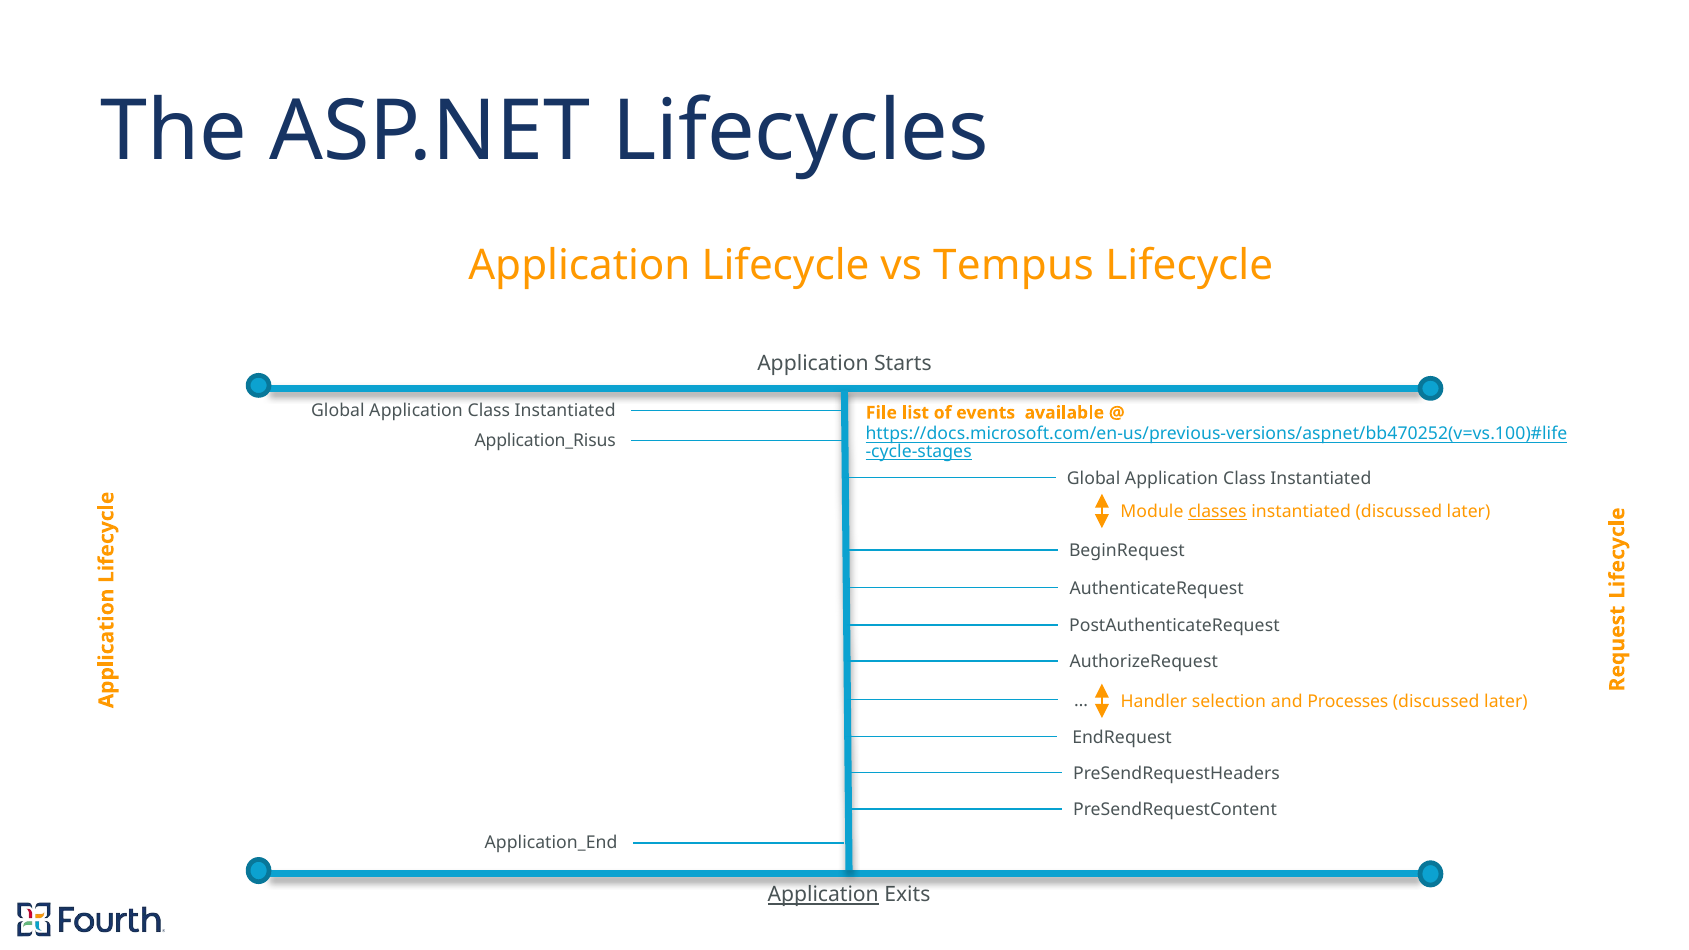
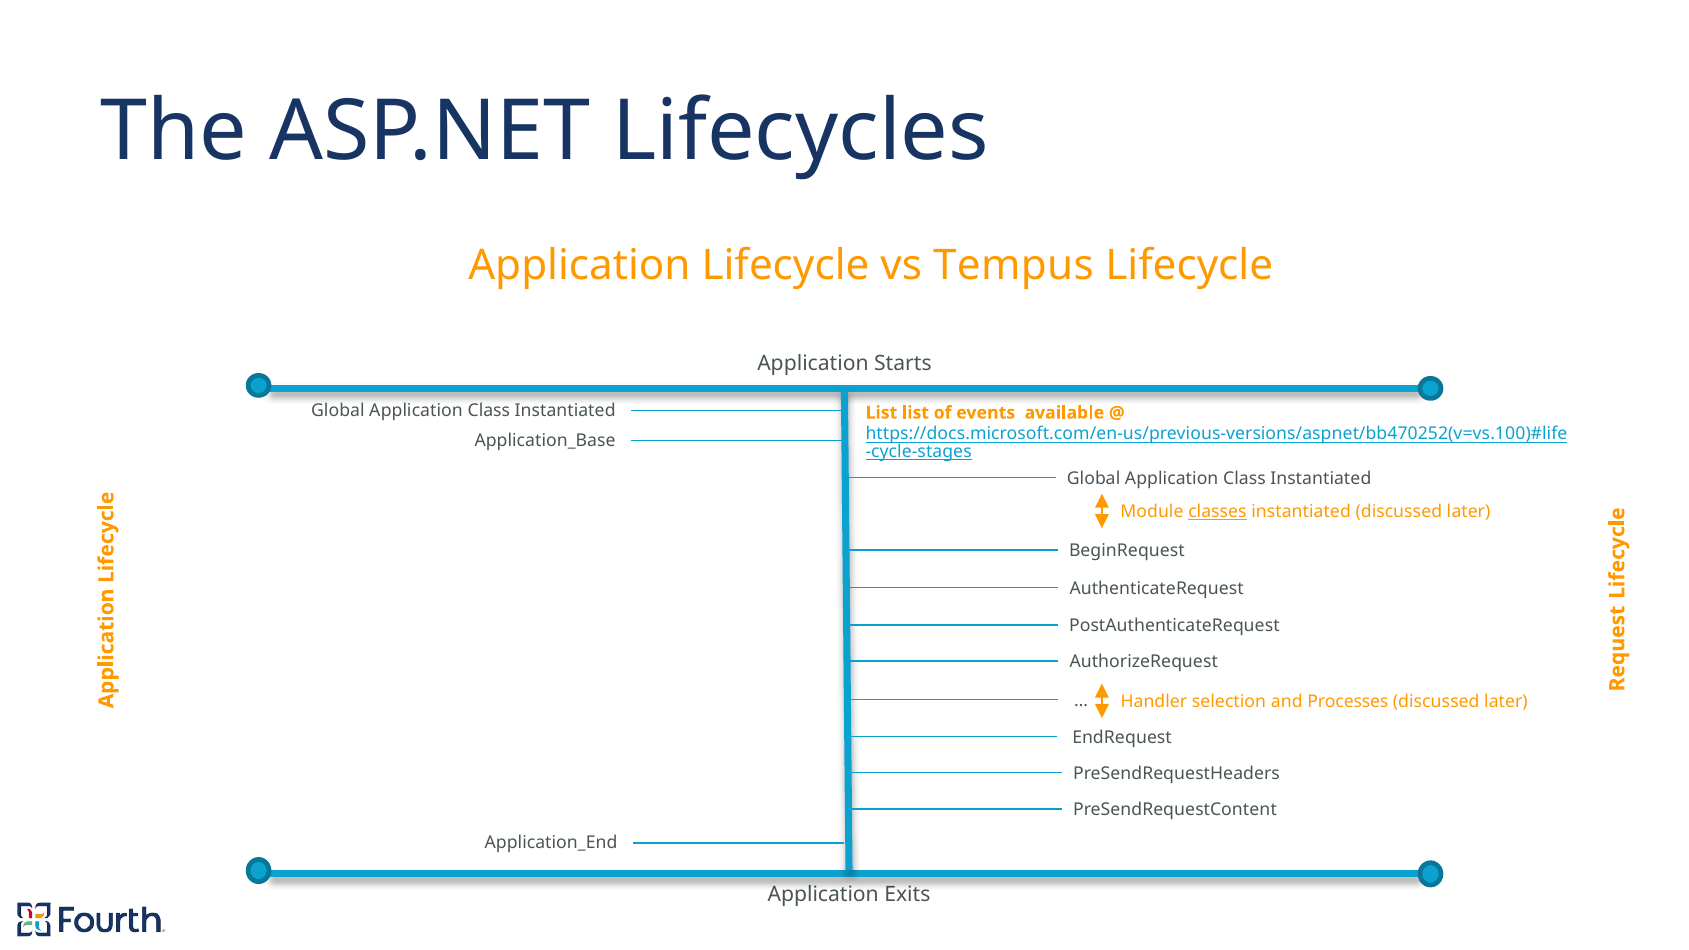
File at (881, 413): File -> List
Application_Risus: Application_Risus -> Application_Base
Application at (823, 895) underline: present -> none
